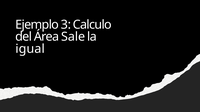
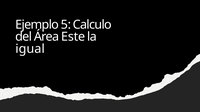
3: 3 -> 5
Sale: Sale -> Este
